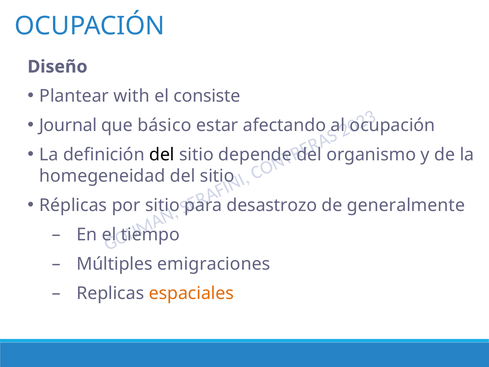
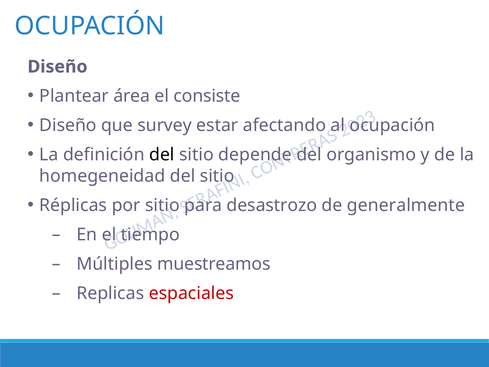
with: with -> área
Journal at (68, 125): Journal -> Diseño
básico: básico -> survey
emigraciones: emigraciones -> muestreamos
espaciales colour: orange -> red
